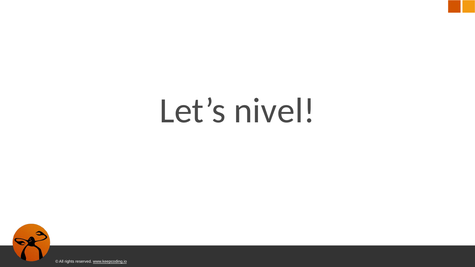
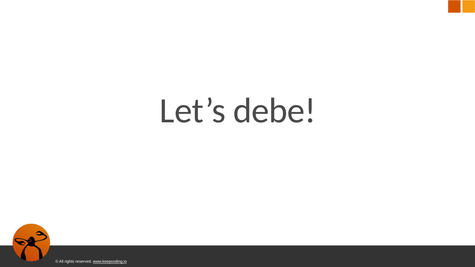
nivel: nivel -> debe
